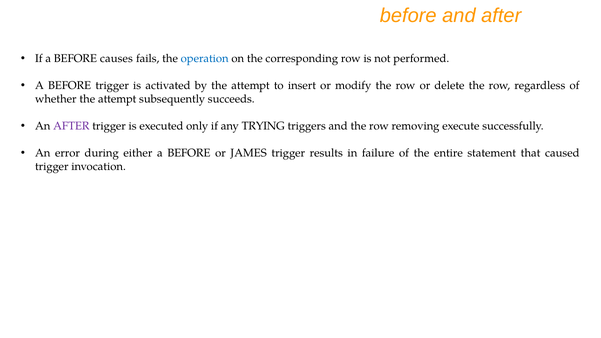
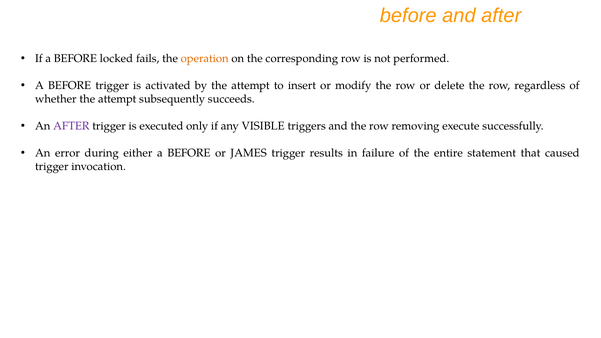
causes: causes -> locked
operation colour: blue -> orange
TRYING: TRYING -> VISIBLE
